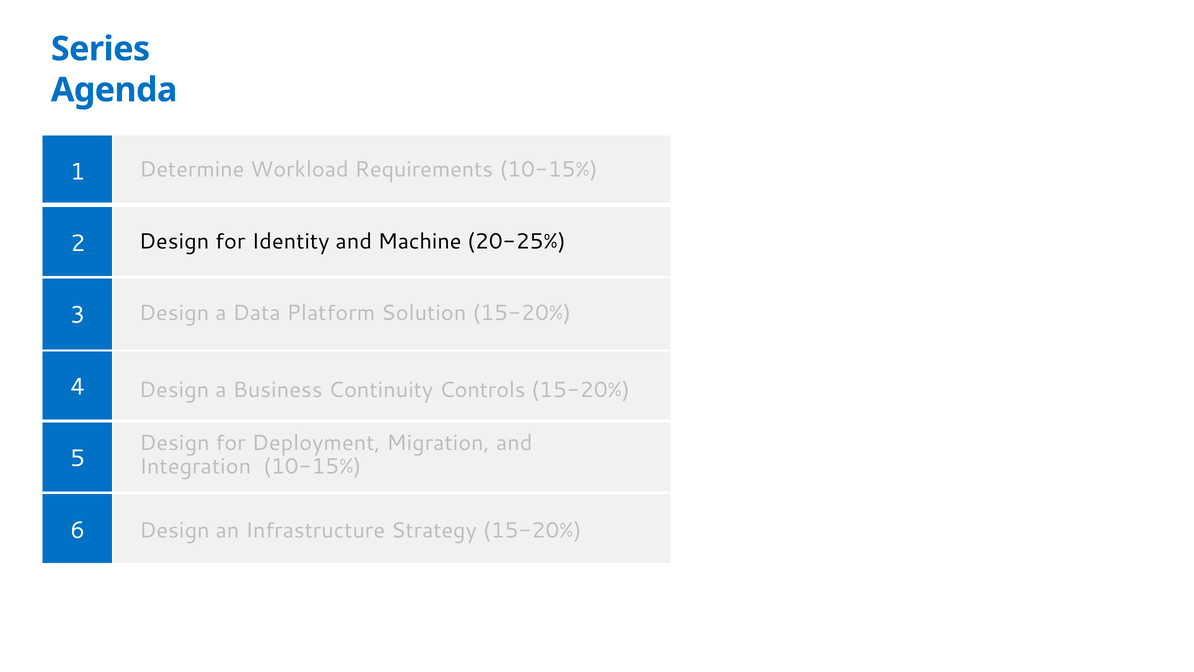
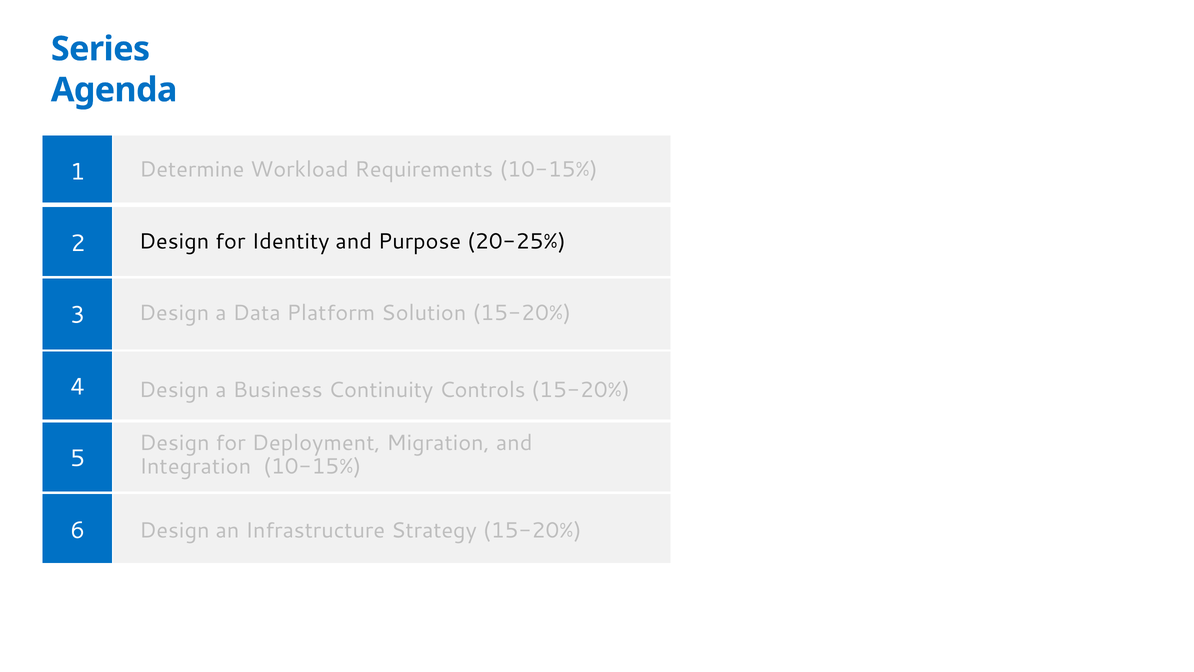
Machine: Machine -> Purpose
